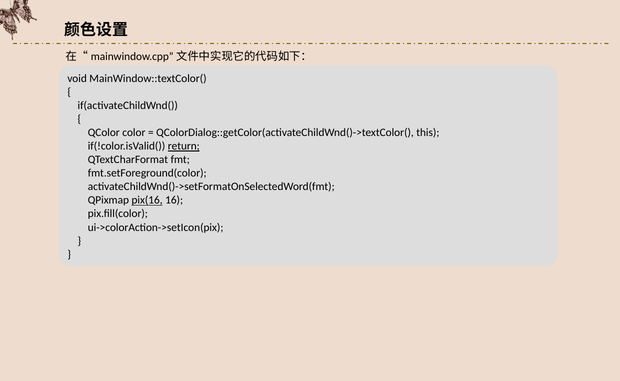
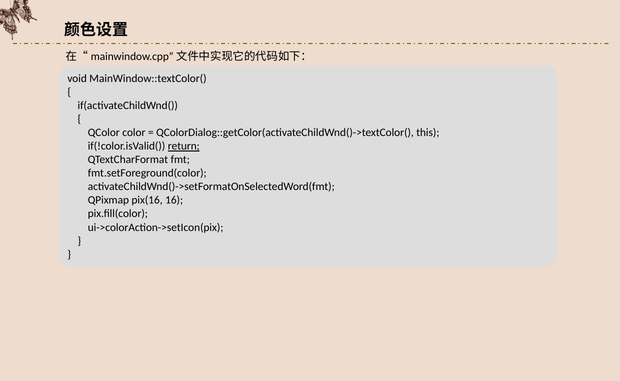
pix(16 underline: present -> none
